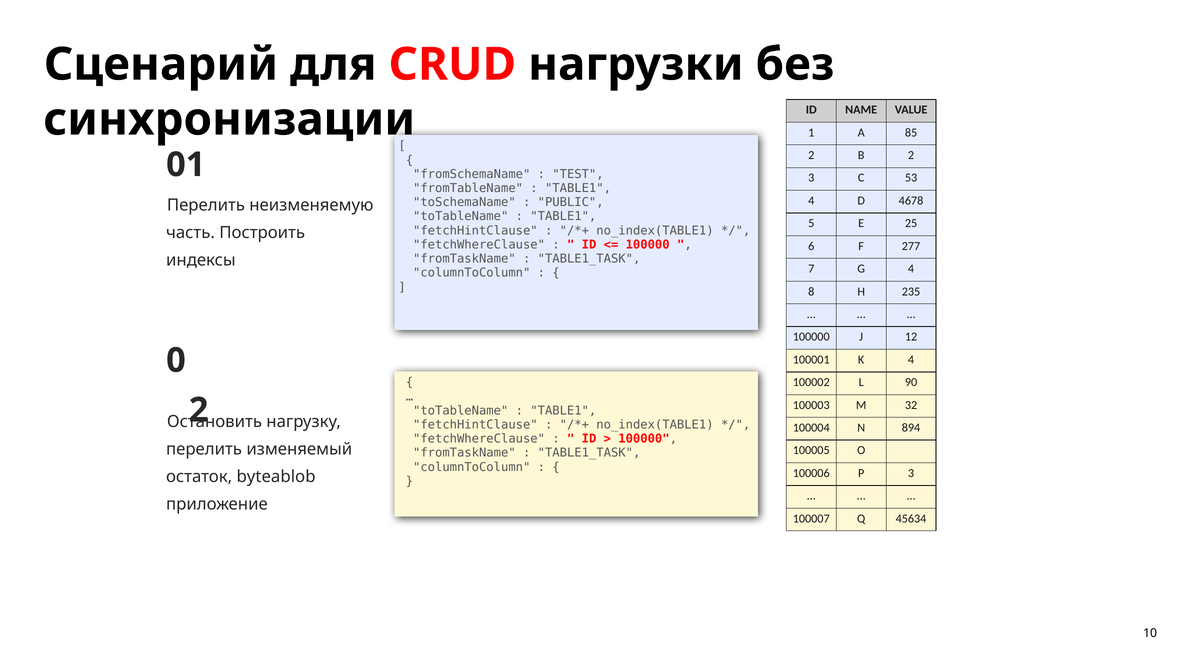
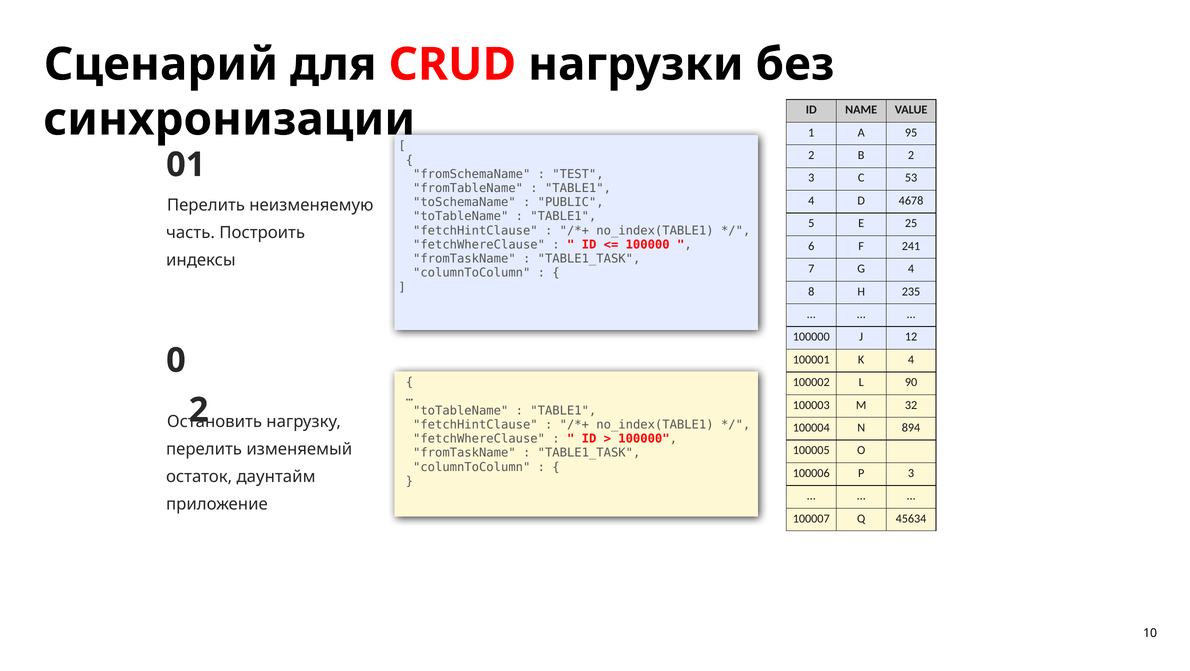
85: 85 -> 95
277: 277 -> 241
byteablob: byteablob -> даунтайм
